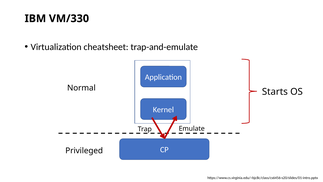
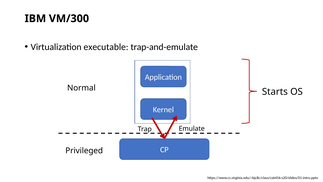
VM/330: VM/330 -> VM/300
cheatsheet: cheatsheet -> executable
